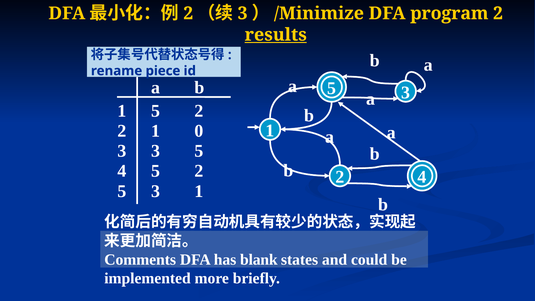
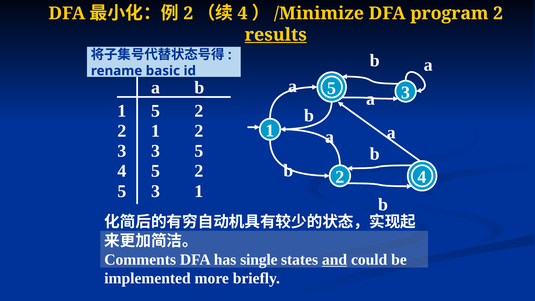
3 at (243, 13): 3 -> 4
piece: piece -> basic
0 at (199, 131): 0 -> 2
blank: blank -> single
and underline: none -> present
